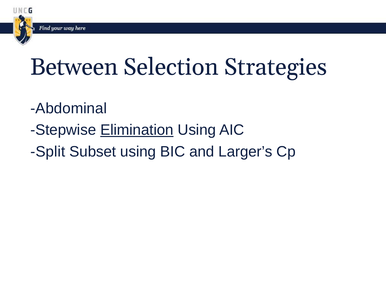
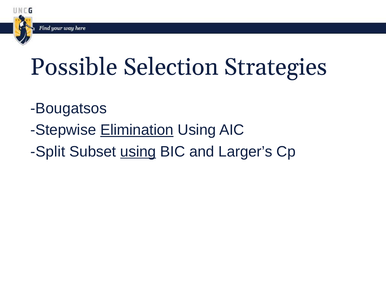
Between: Between -> Possible
Abdominal: Abdominal -> Bougatsos
using at (138, 151) underline: none -> present
